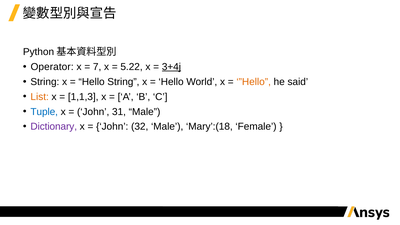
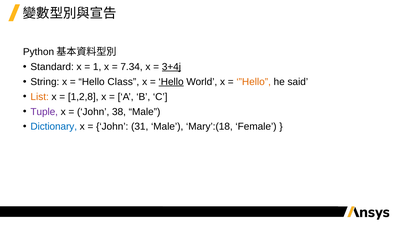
Operator: Operator -> Standard
7: 7 -> 1
5.22: 5.22 -> 7.34
Hello String: String -> Class
Hello at (171, 82) underline: none -> present
1,1,3: 1,1,3 -> 1,2,8
Tuple colour: blue -> purple
31: 31 -> 38
Dictionary colour: purple -> blue
32: 32 -> 31
